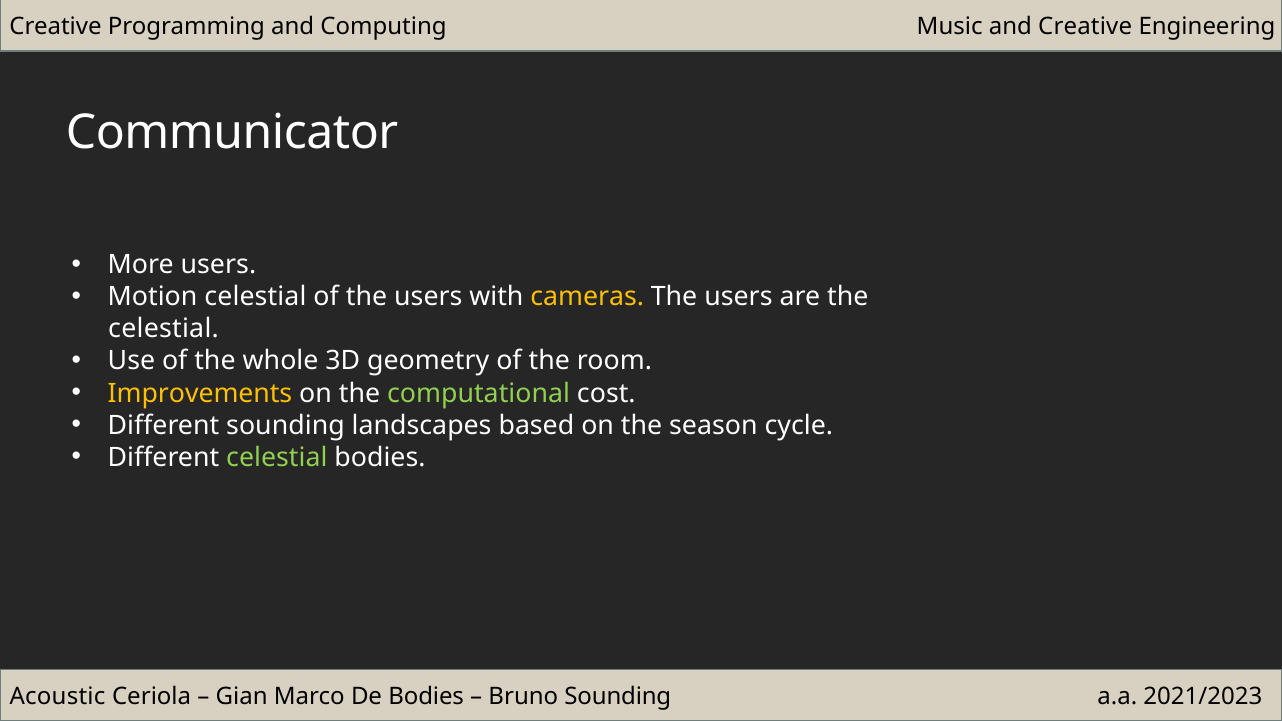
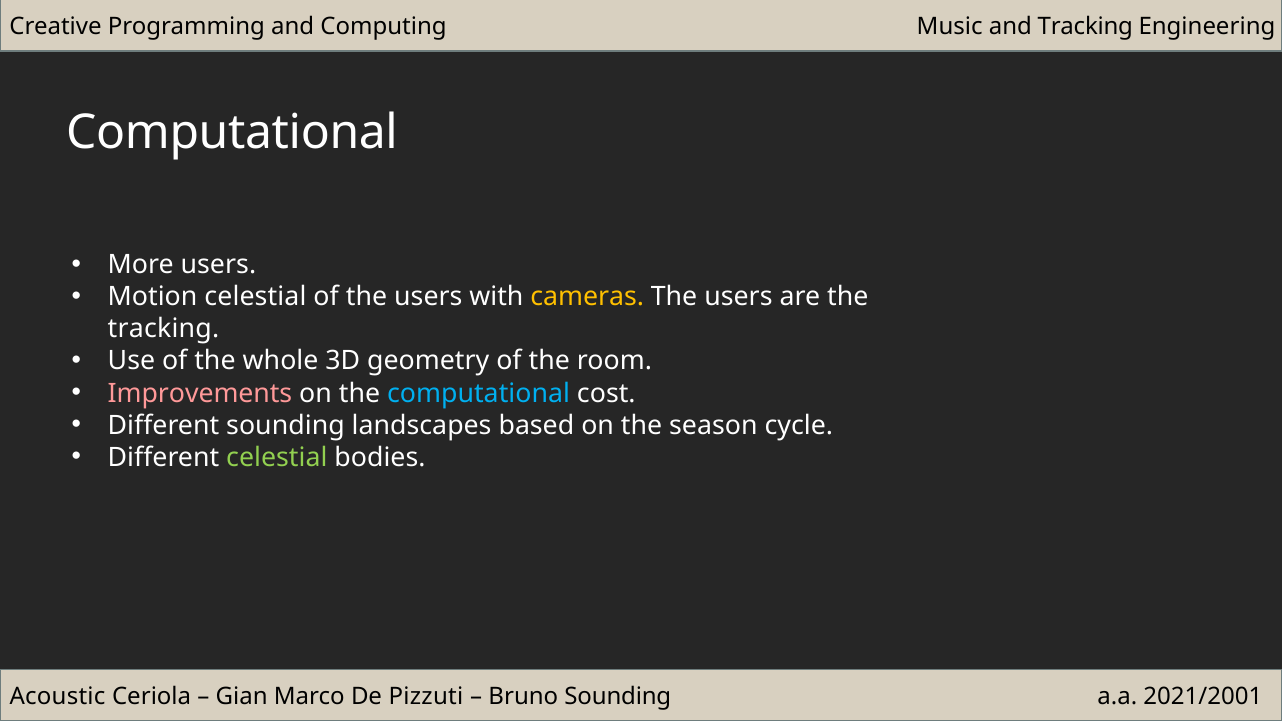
and Creative: Creative -> Tracking
Communicator at (232, 133): Communicator -> Computational
celestial at (163, 329): celestial -> tracking
Improvements colour: yellow -> pink
computational at (479, 393) colour: light green -> light blue
2021/2023: 2021/2023 -> 2021/2001
De Bodies: Bodies -> Pizzuti
